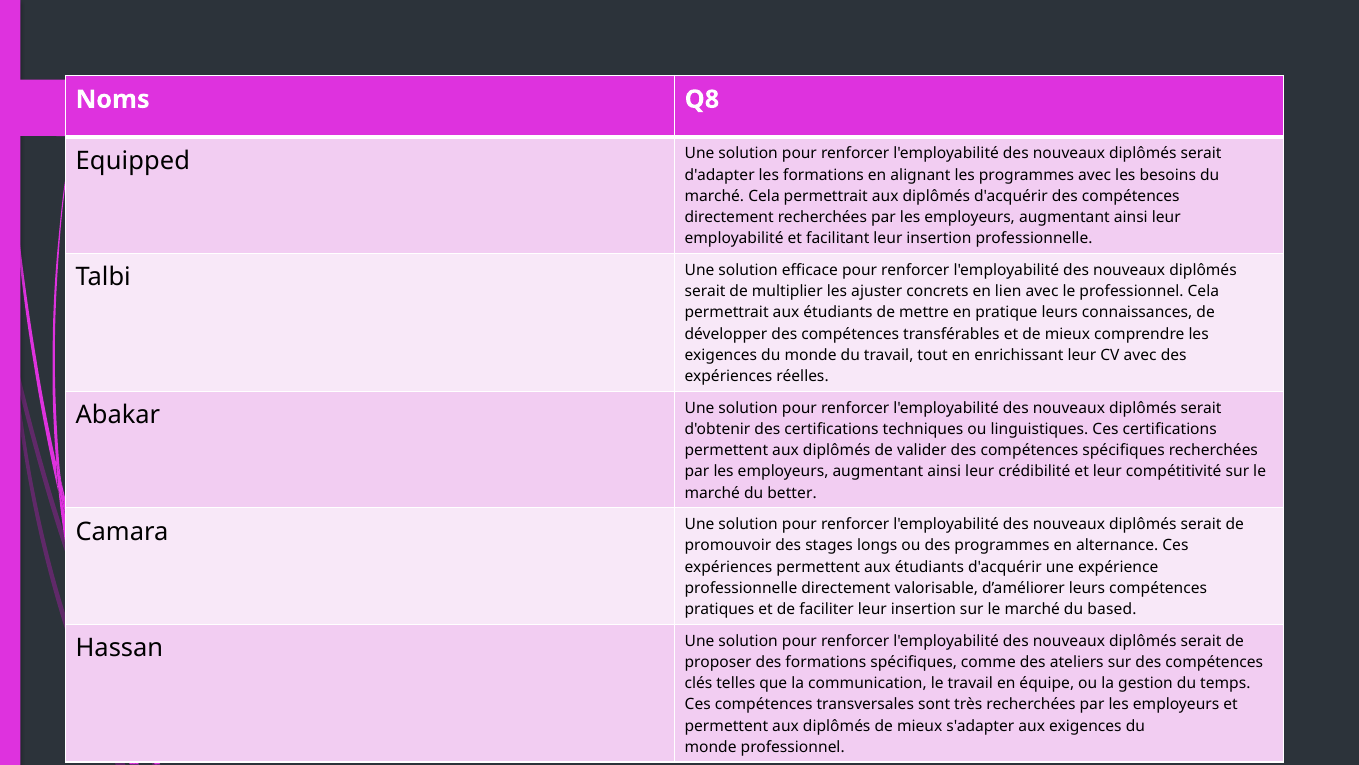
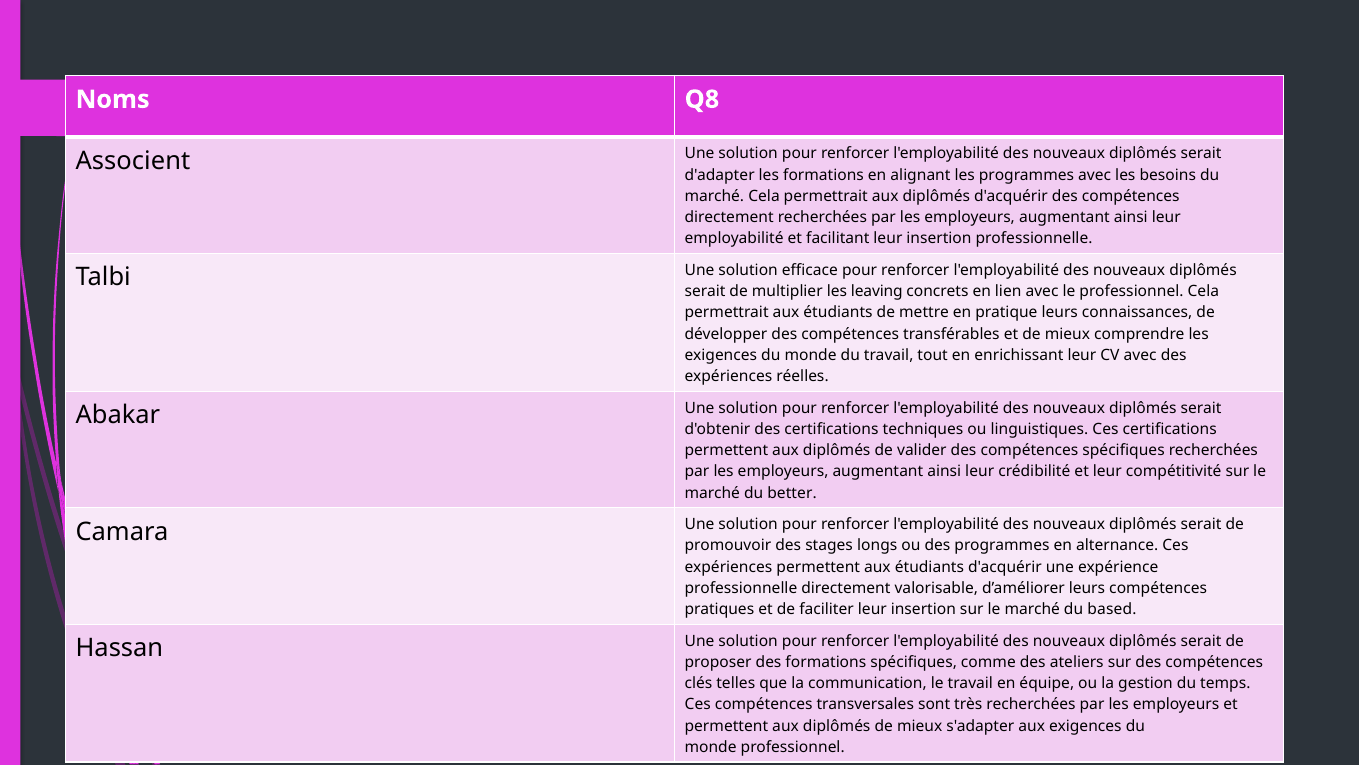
Equipped: Equipped -> Associent
ajuster: ajuster -> leaving
